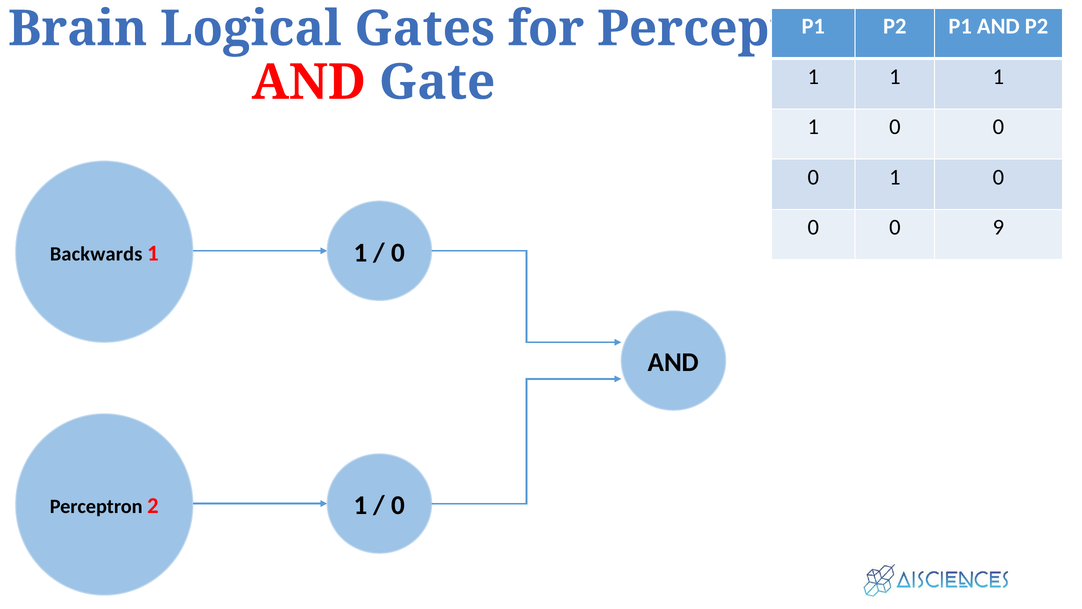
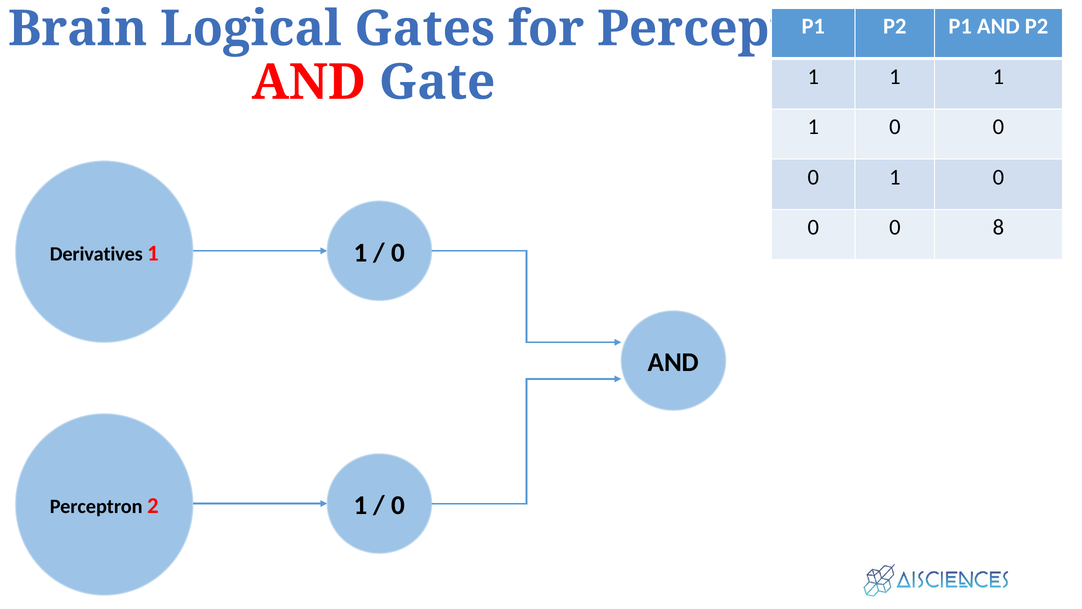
9: 9 -> 8
Backwards: Backwards -> Derivatives
